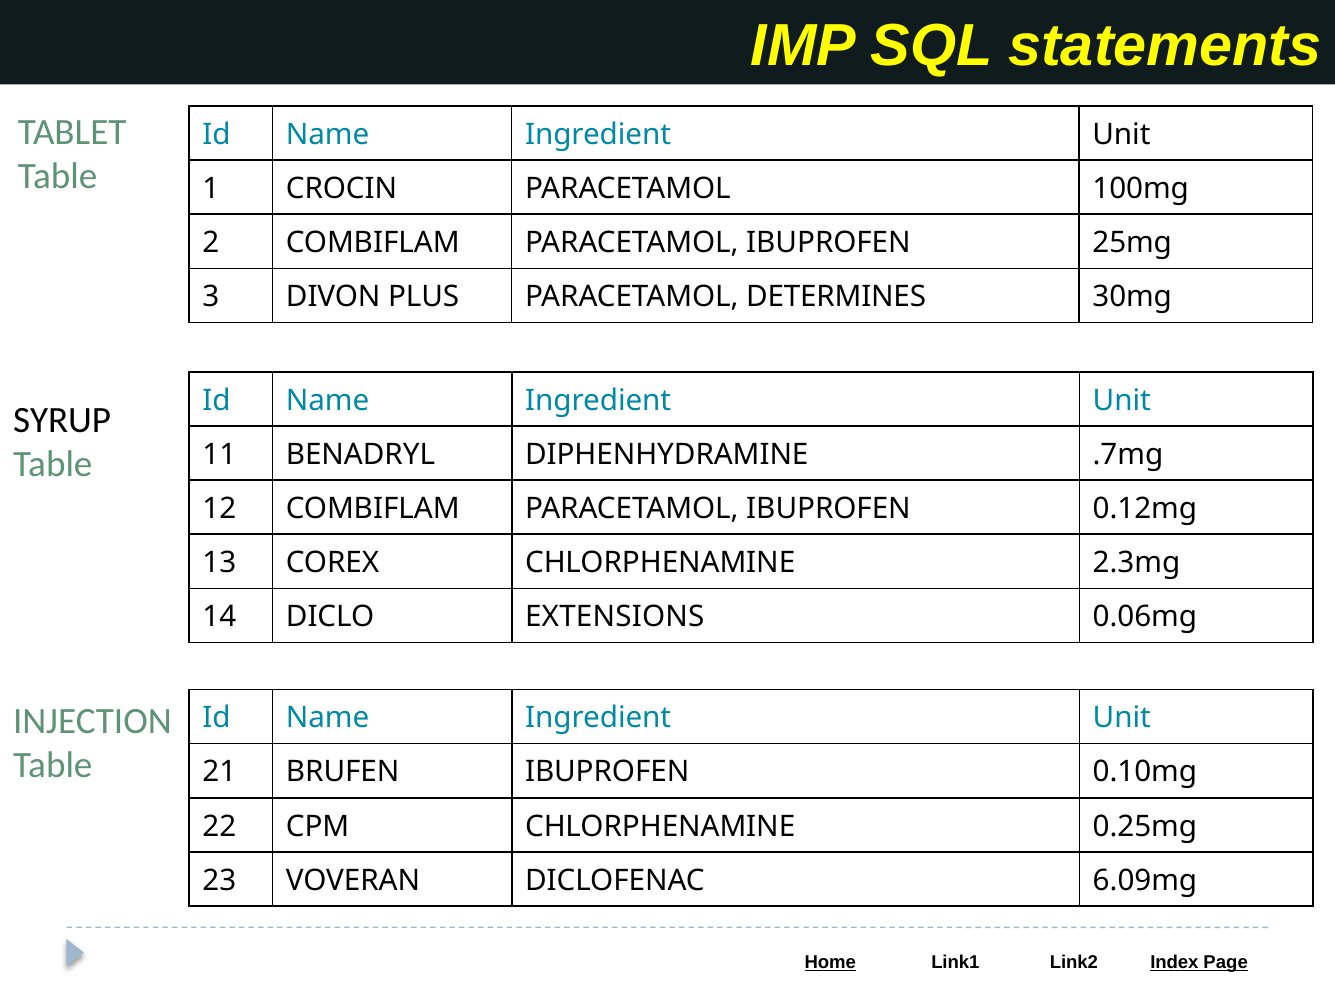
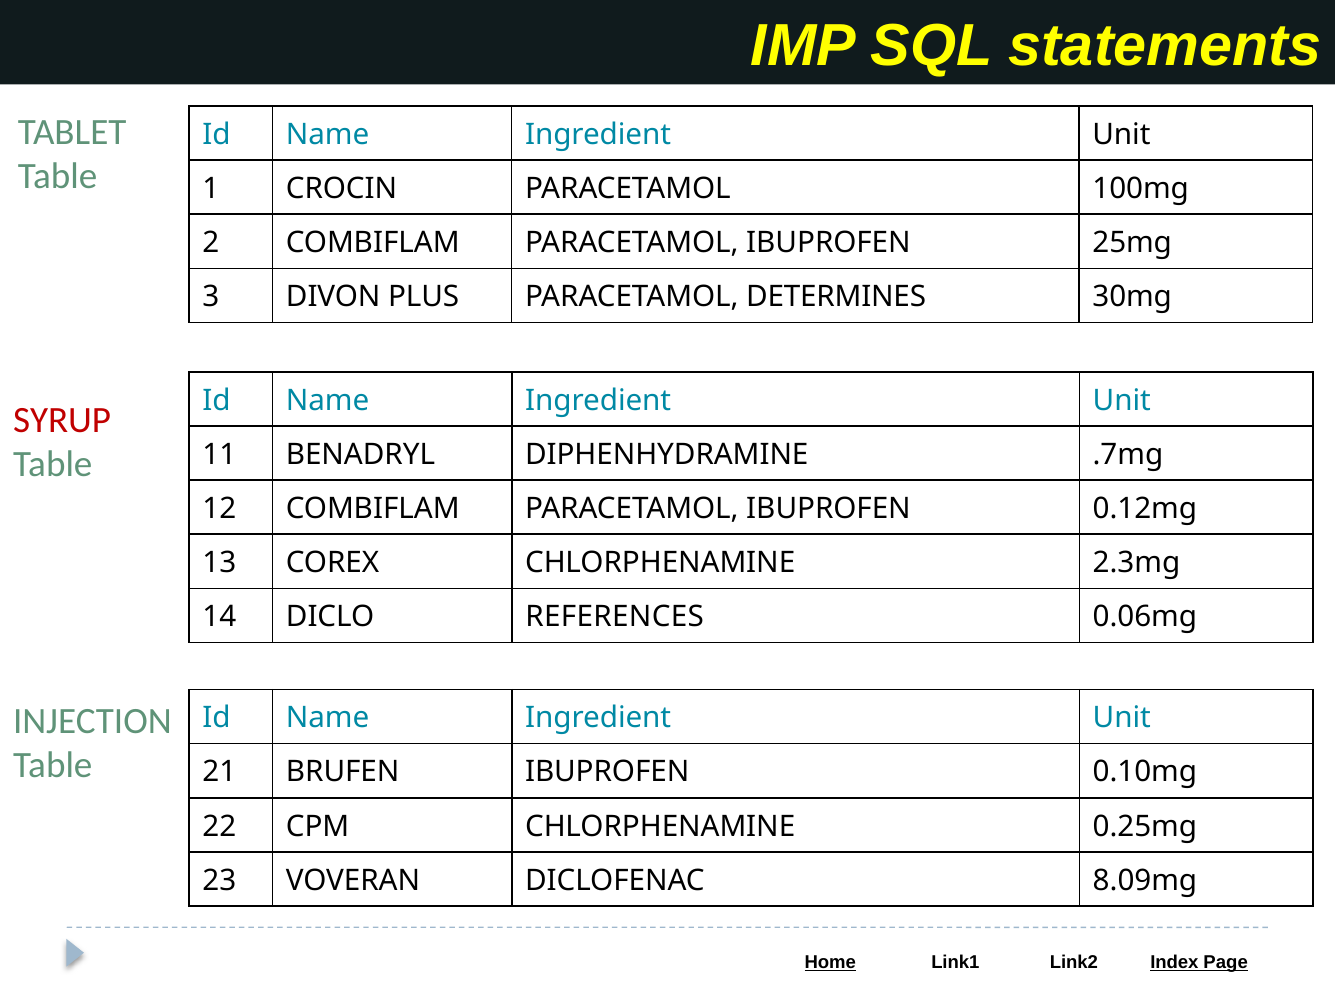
SYRUP colour: black -> red
EXTENSIONS: EXTENSIONS -> REFERENCES
6.09mg: 6.09mg -> 8.09mg
